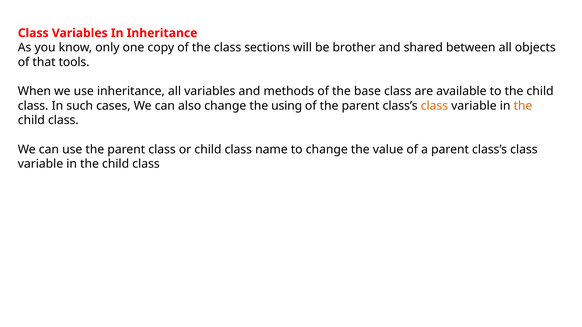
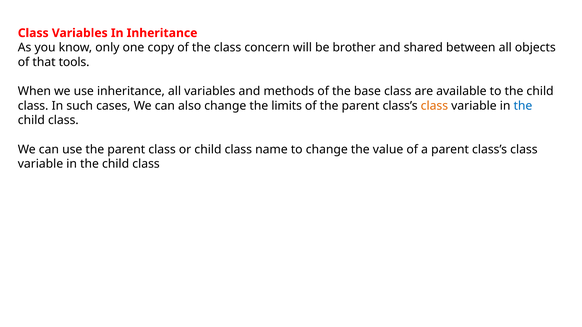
sections: sections -> concern
using: using -> limits
the at (523, 106) colour: orange -> blue
